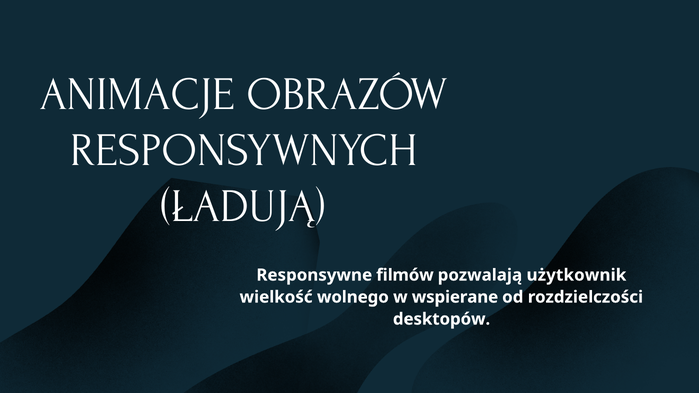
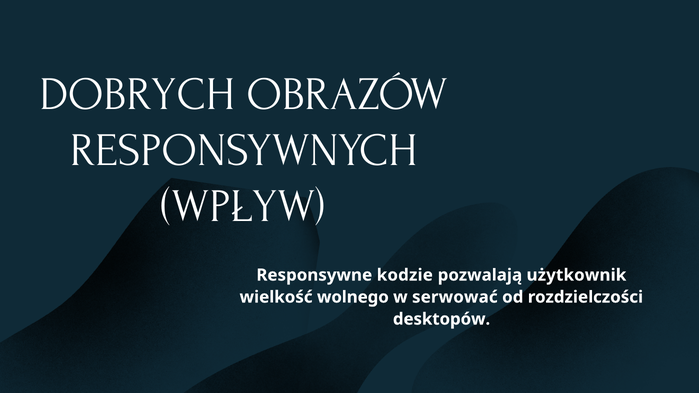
ANIMACJE: ANIMACJE -> DOBRYCH
ŁADUJĄ: ŁADUJĄ -> WPŁYW
filmów: filmów -> kodzie
wspierane: wspierane -> serwować
